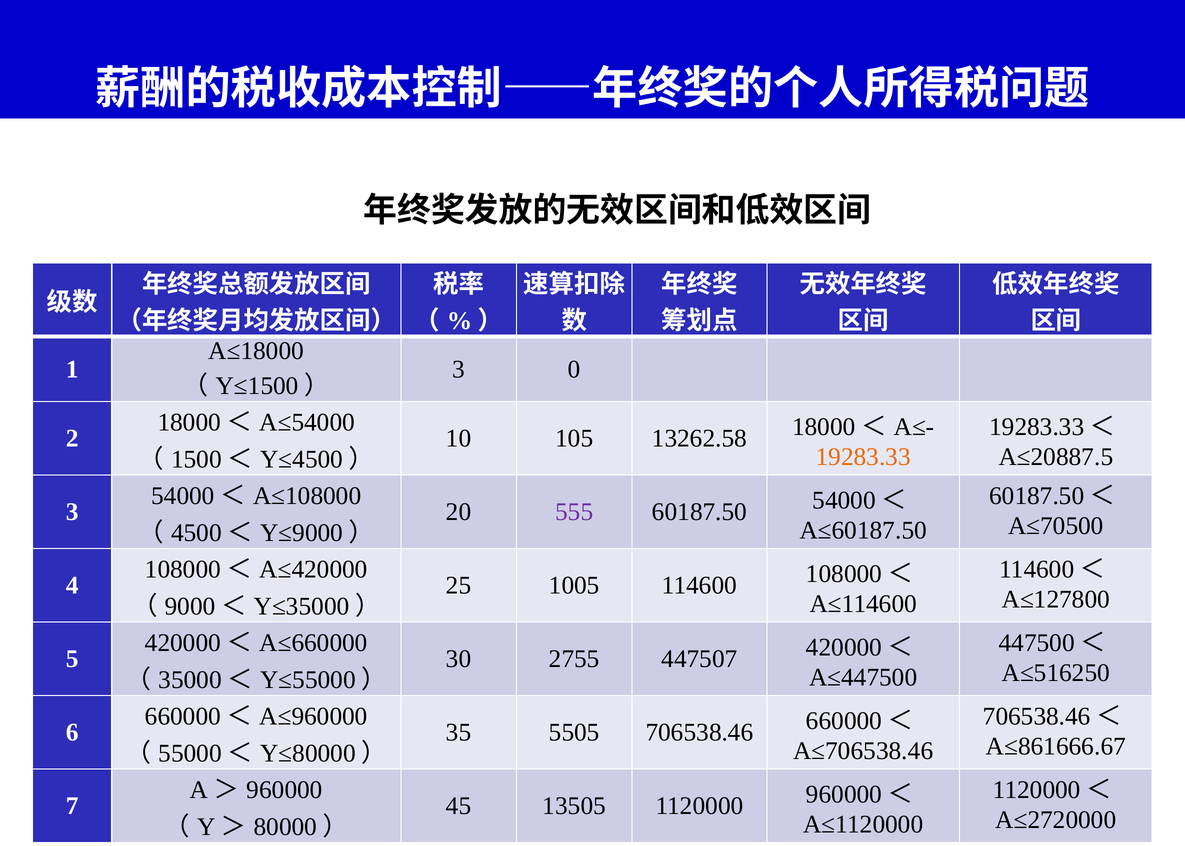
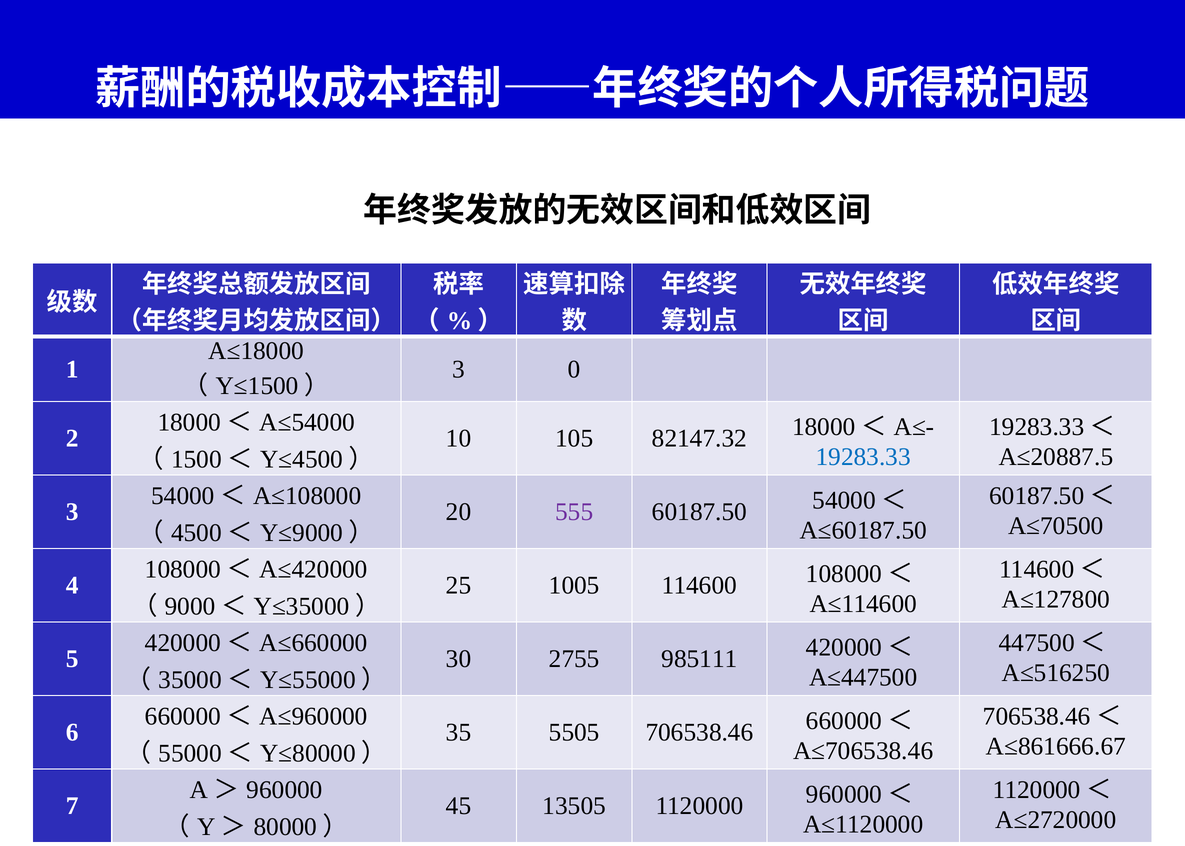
13262.58: 13262.58 -> 82147.32
19283.33 colour: orange -> blue
447507: 447507 -> 985111
